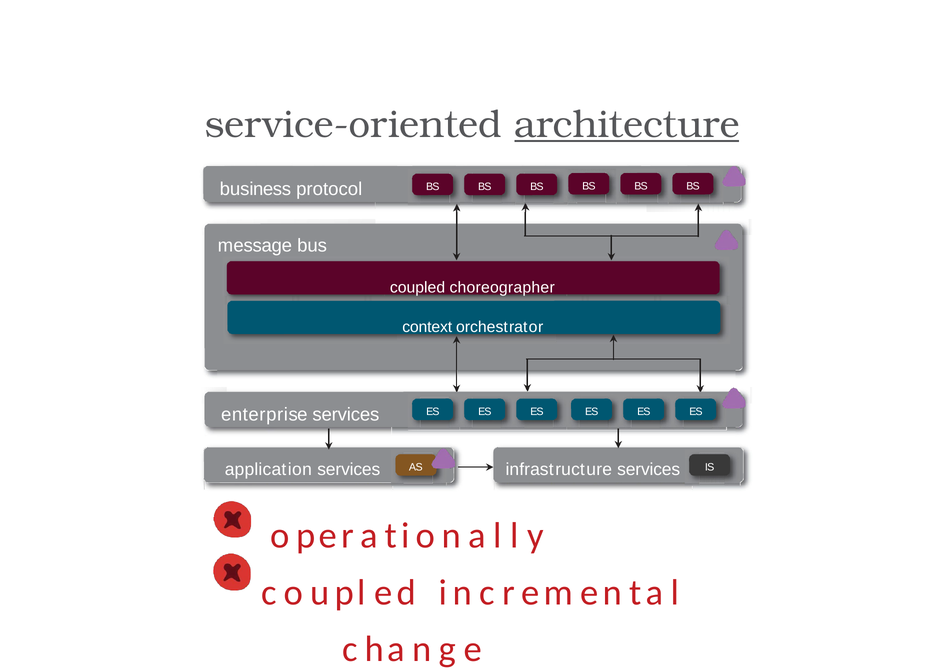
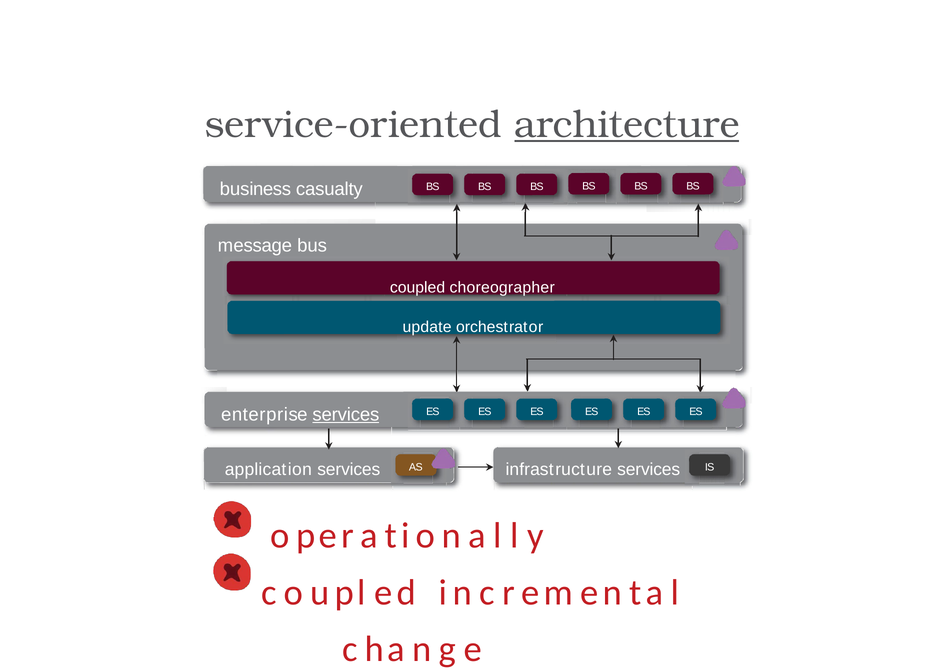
protocol: protocol -> casualty
context: context -> update
services at (346, 414) underline: none -> present
